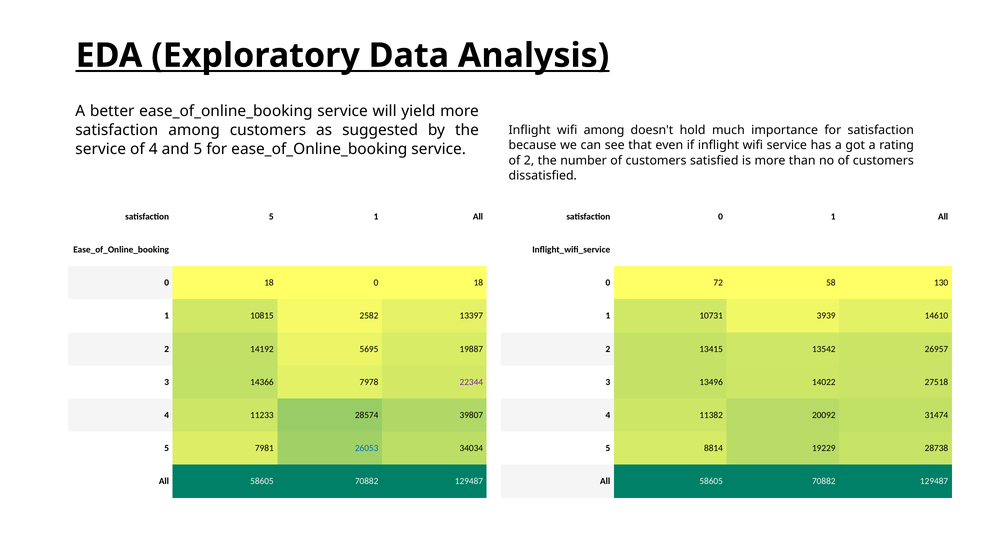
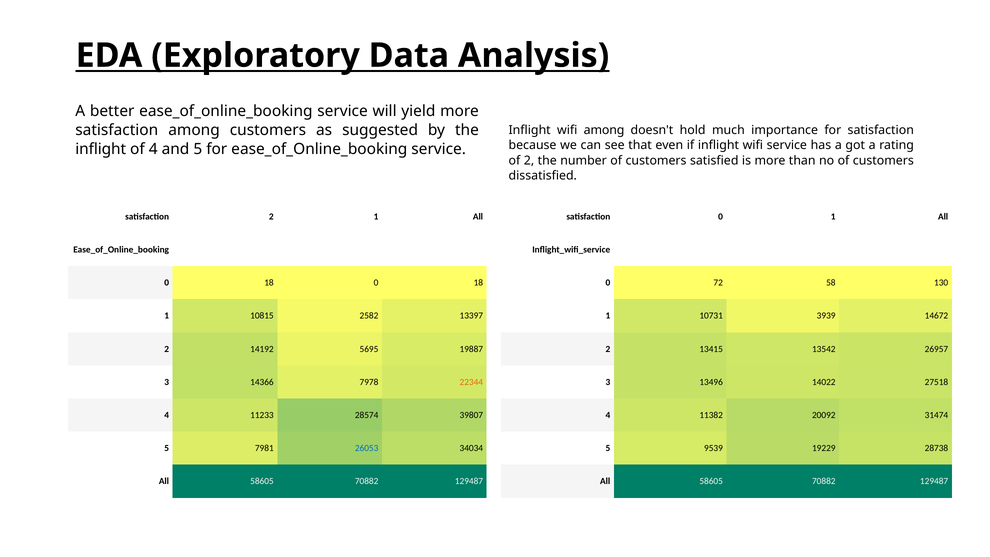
service at (101, 149): service -> inflight
satisfaction 5: 5 -> 2
14610: 14610 -> 14672
22344 colour: purple -> orange
8814: 8814 -> 9539
